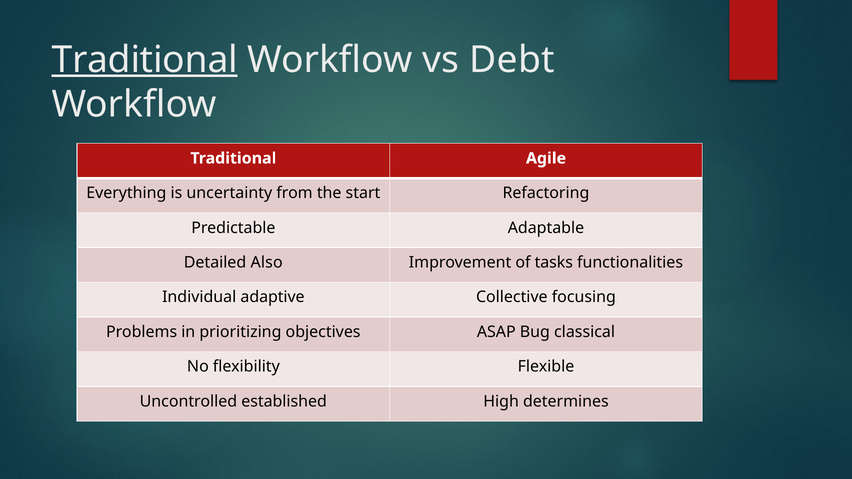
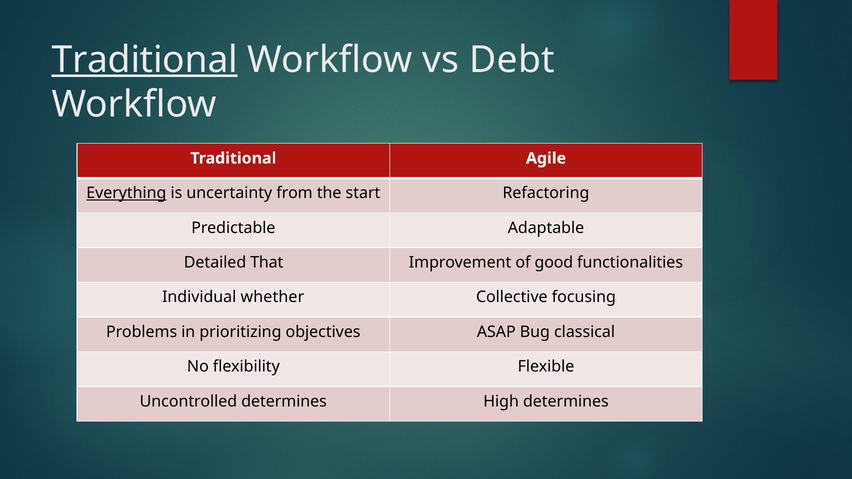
Everything underline: none -> present
Also: Also -> That
tasks: tasks -> good
adaptive: adaptive -> whether
Uncontrolled established: established -> determines
